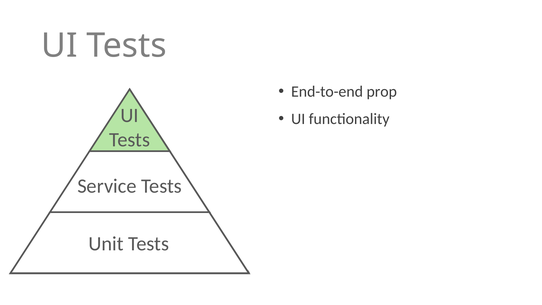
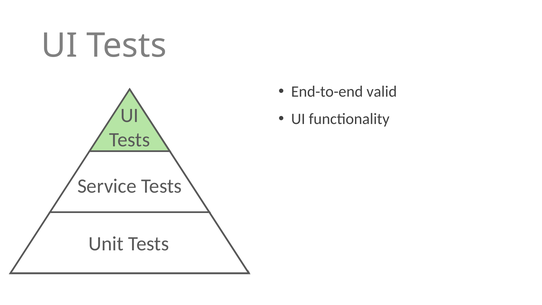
prop: prop -> valid
